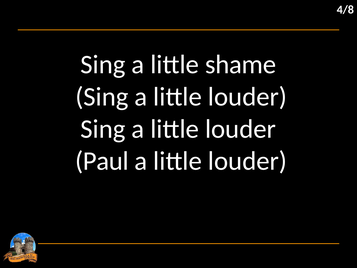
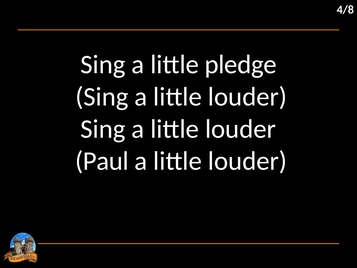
shame: shame -> pledge
